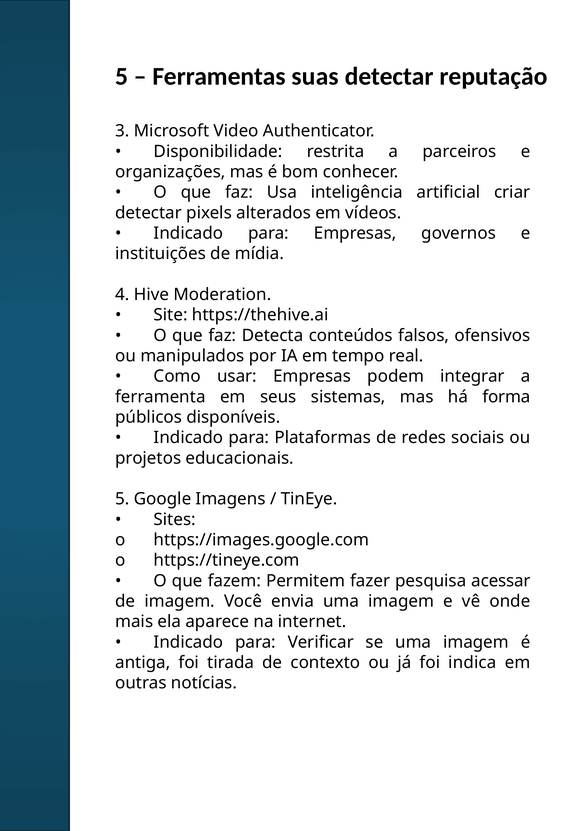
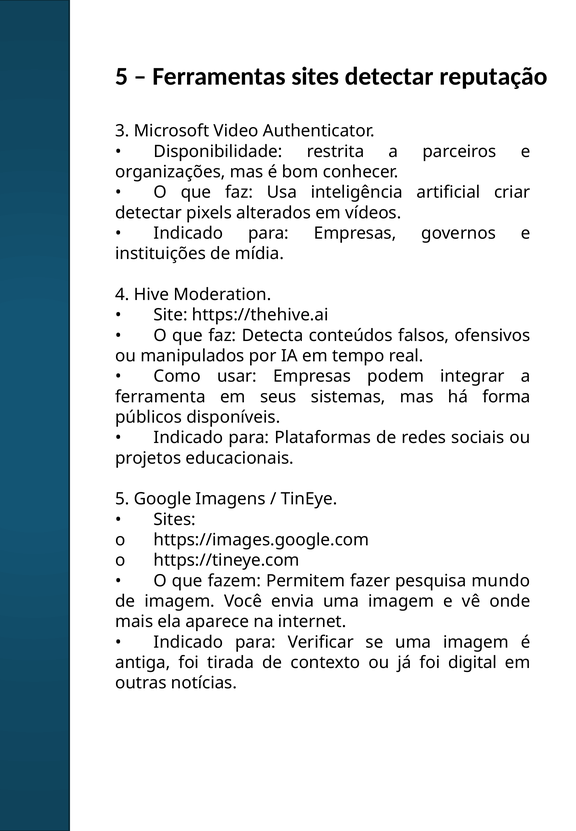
Ferramentas suas: suas -> sites
acessar: acessar -> mundo
indica: indica -> digital
